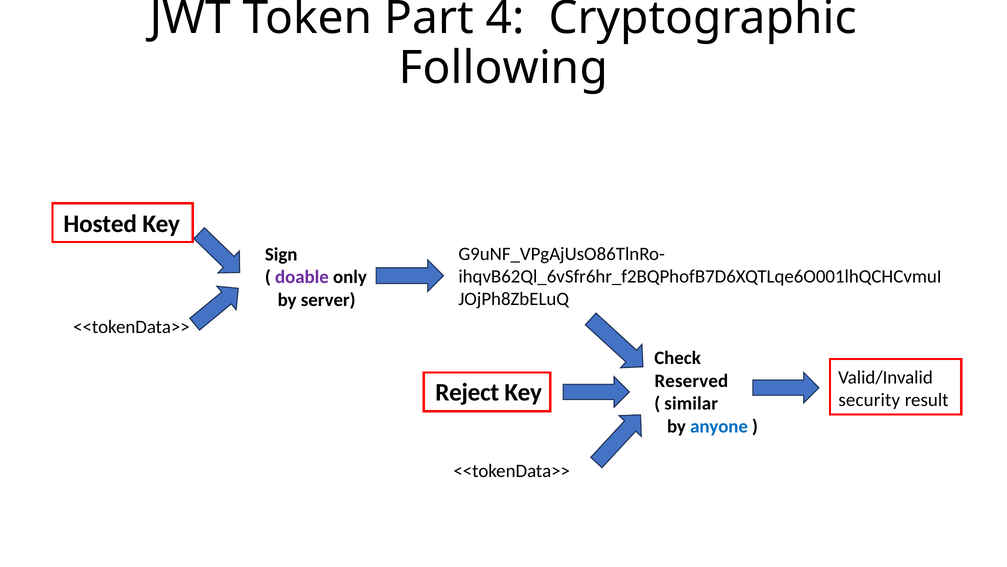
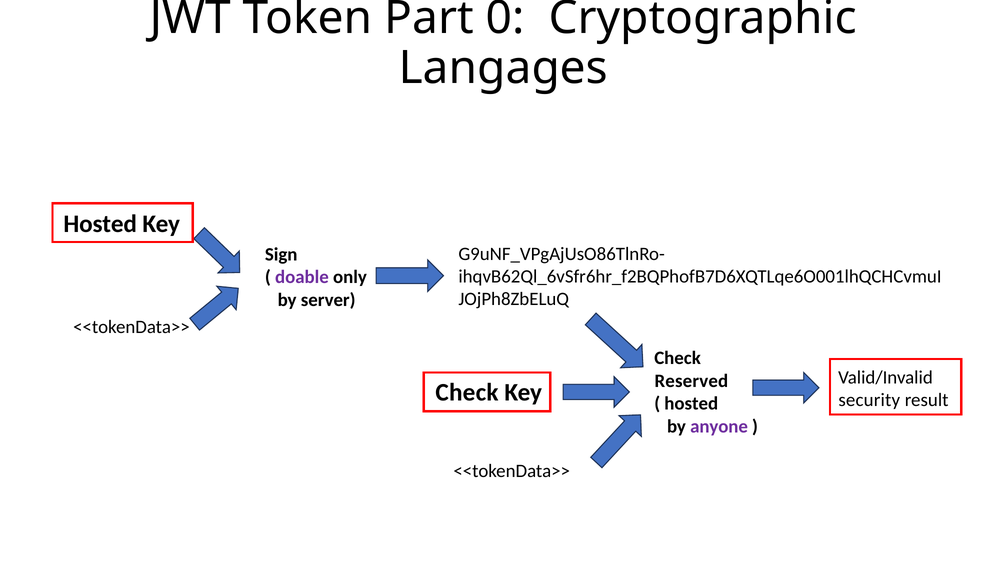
4: 4 -> 0
Following: Following -> Langages
Reject at (467, 392): Reject -> Check
similar at (691, 403): similar -> hosted
anyone colour: blue -> purple
